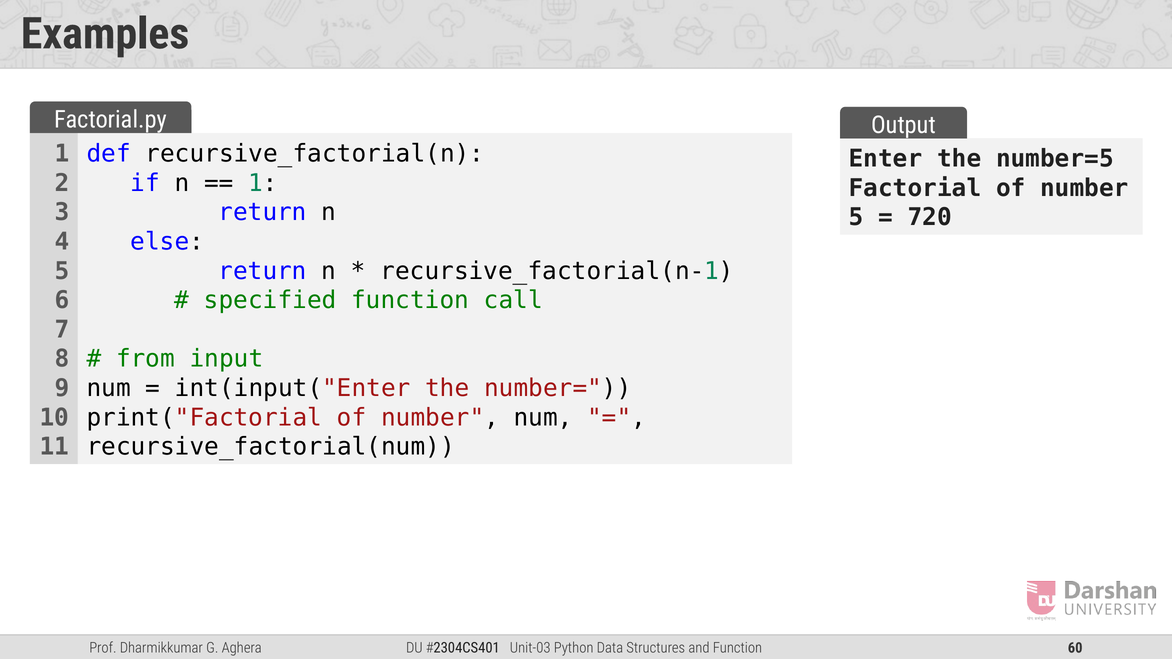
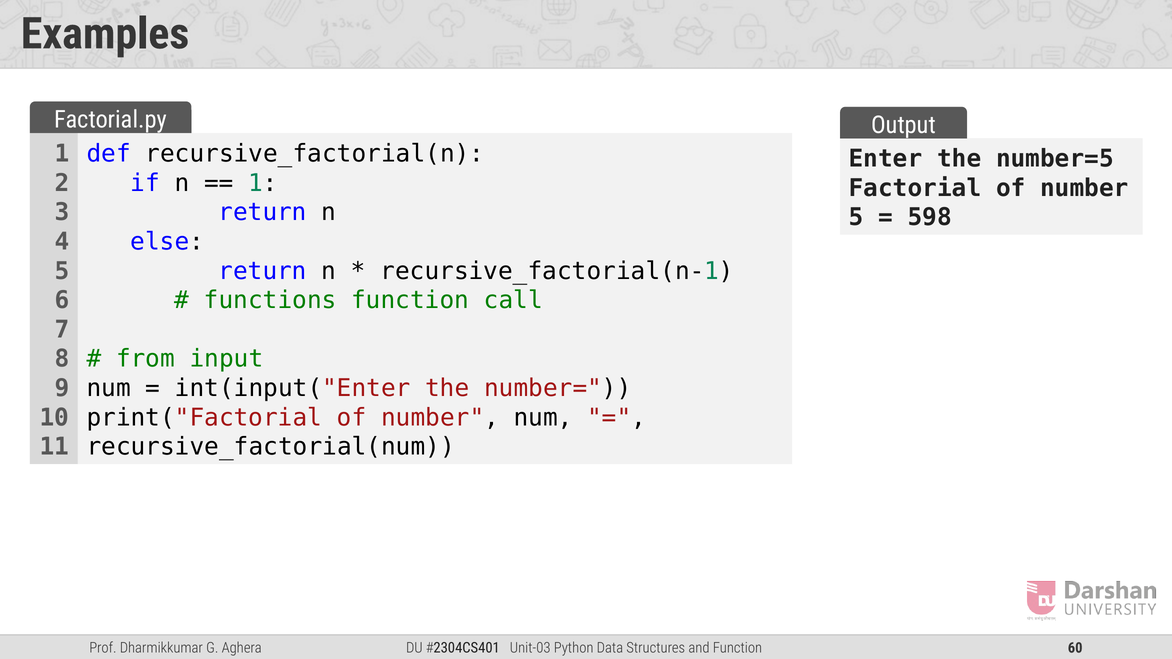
720: 720 -> 598
specified: specified -> functions
